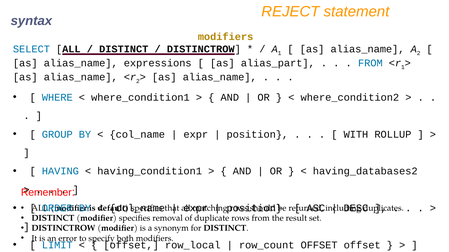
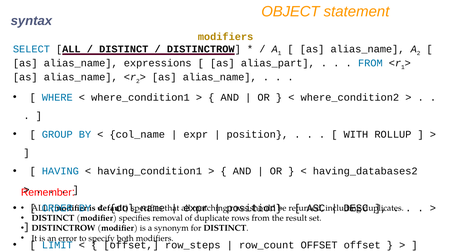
REJECT: REJECT -> OBJECT
row_local: row_local -> row_steps
